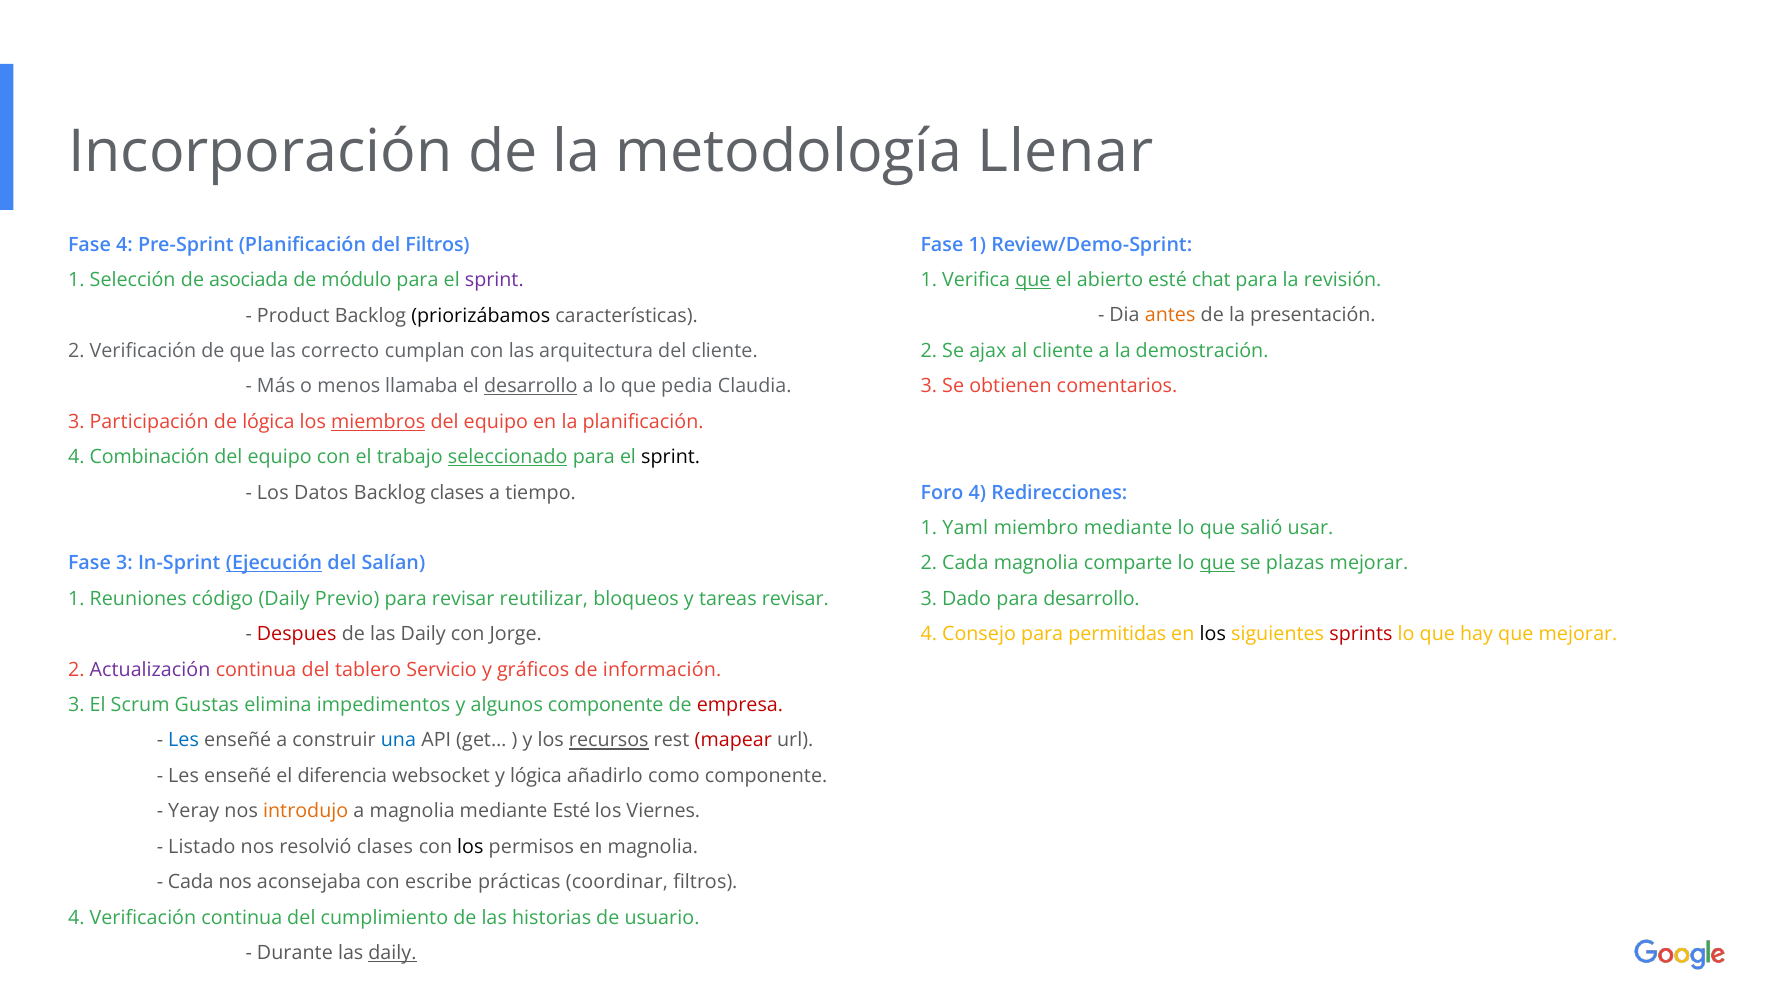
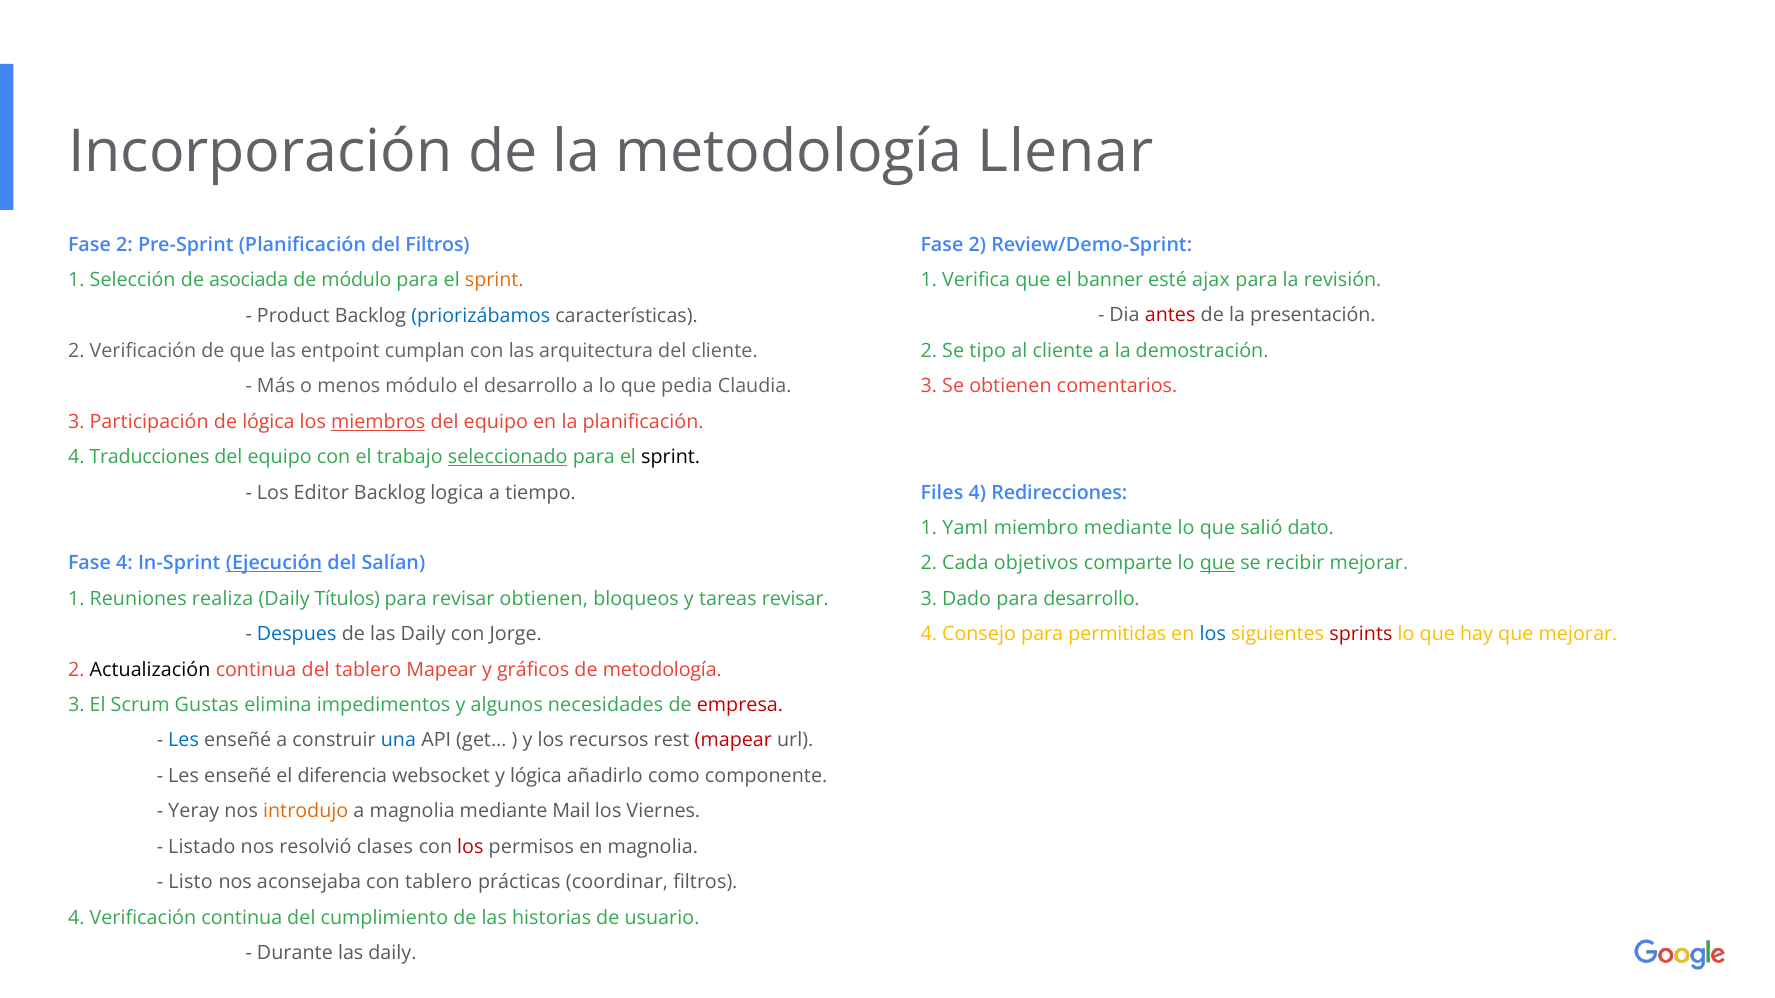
1 at (977, 245): 1 -> 2
4 at (125, 245): 4 -> 2
sprint at (494, 280) colour: purple -> orange
que at (1033, 280) underline: present -> none
abierto: abierto -> banner
chat: chat -> ajax
priorizábamos colour: black -> blue
antes colour: orange -> red
correcto: correcto -> entpoint
ajax: ajax -> tipo
menos llamaba: llamaba -> módulo
desarrollo at (531, 387) underline: present -> none
Combinación: Combinación -> Traducciones
Foro: Foro -> Files
Datos: Datos -> Editor
Backlog clases: clases -> logica
usar: usar -> dato
Fase 3: 3 -> 4
Cada magnolia: magnolia -> objetivos
plazas: plazas -> recibir
código: código -> realiza
Previo: Previo -> Títulos
revisar reutilizar: reutilizar -> obtienen
los at (1213, 634) colour: black -> blue
Despues colour: red -> blue
Actualización colour: purple -> black
tablero Servicio: Servicio -> Mapear
de información: información -> metodología
algunos componente: componente -> necesidades
recursos underline: present -> none
mediante Esté: Esté -> Mail
los at (470, 847) colour: black -> red
Cada at (191, 883): Cada -> Listo
con escribe: escribe -> tablero
daily at (392, 953) underline: present -> none
